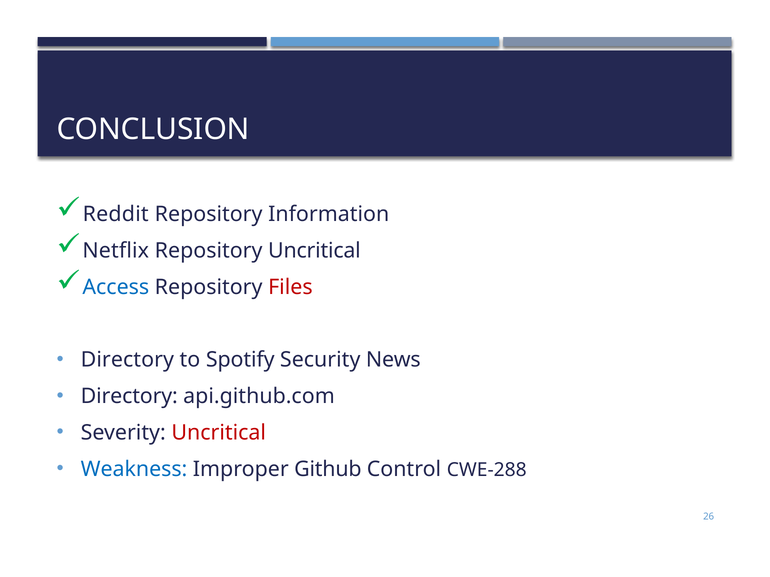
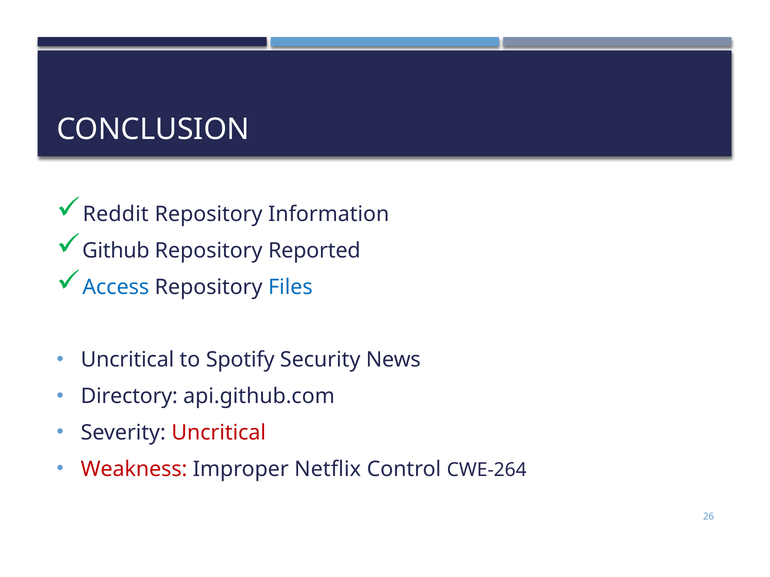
Netflix: Netflix -> Github
Repository Uncritical: Uncritical -> Reported
Files colour: red -> blue
Directory at (127, 360): Directory -> Uncritical
Weakness colour: blue -> red
Github: Github -> Netflix
CWE-288: CWE-288 -> CWE-264
